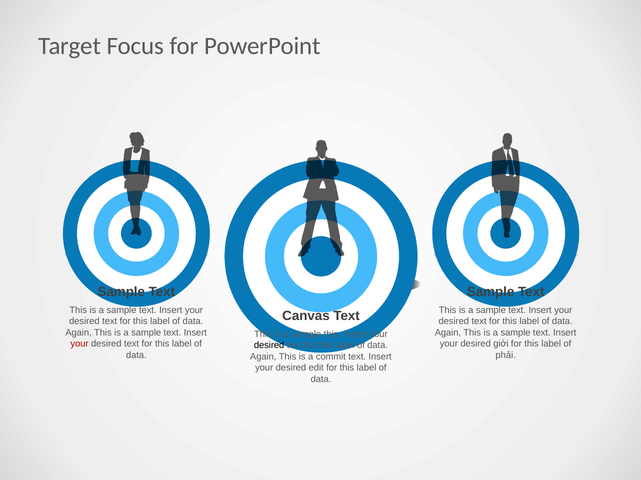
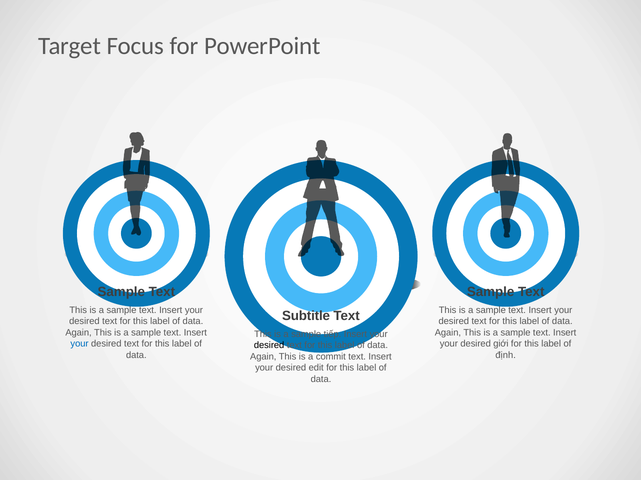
Canvas: Canvas -> Subtitle
sample this: this -> tiếp
your at (80, 344) colour: red -> blue
phải: phải -> định
